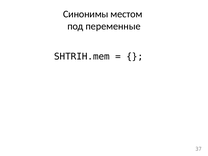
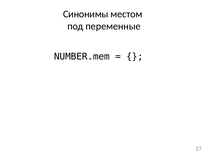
SHTRIH.mem: SHTRIH.mem -> NUMBER.mem
